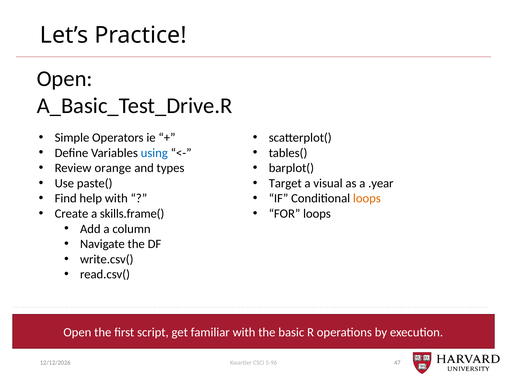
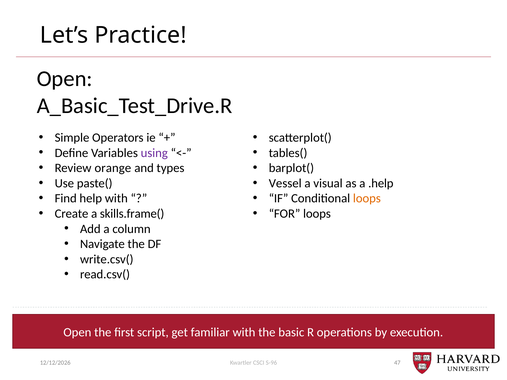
using colour: blue -> purple
Target: Target -> Vessel
.year: .year -> .help
